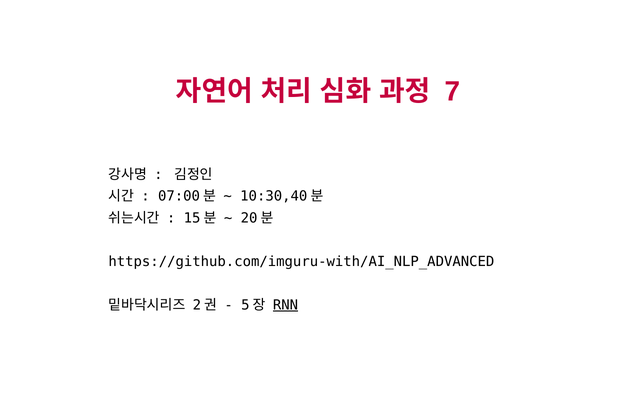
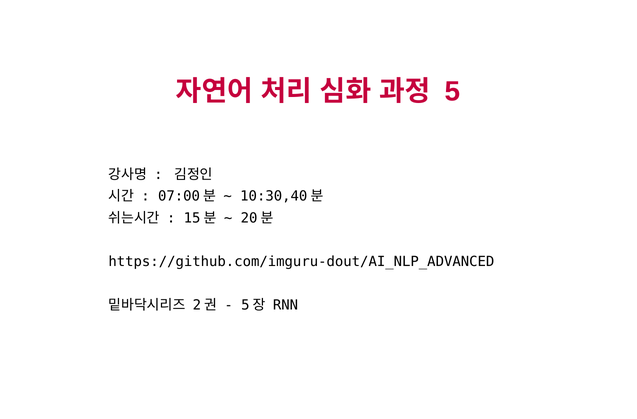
7: 7 -> 5
https://github.com/imguru-with/AI_NLP_ADVANCED: https://github.com/imguru-with/AI_NLP_ADVANCED -> https://github.com/imguru-dout/AI_NLP_ADVANCED
RNN underline: present -> none
